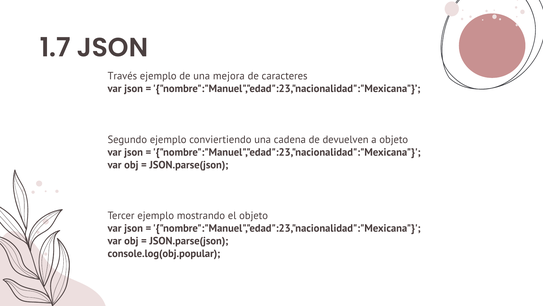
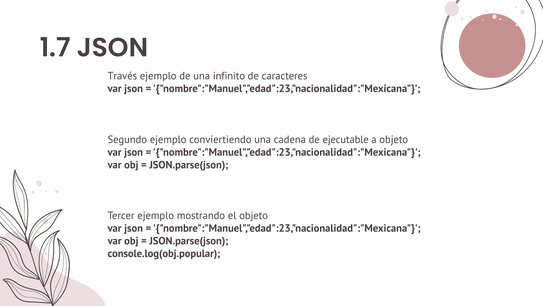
mejora: mejora -> infinito
devuelven: devuelven -> ejecutable
